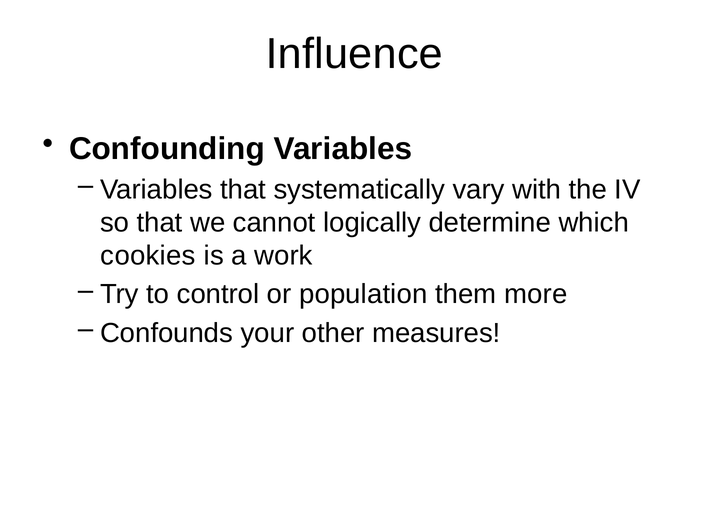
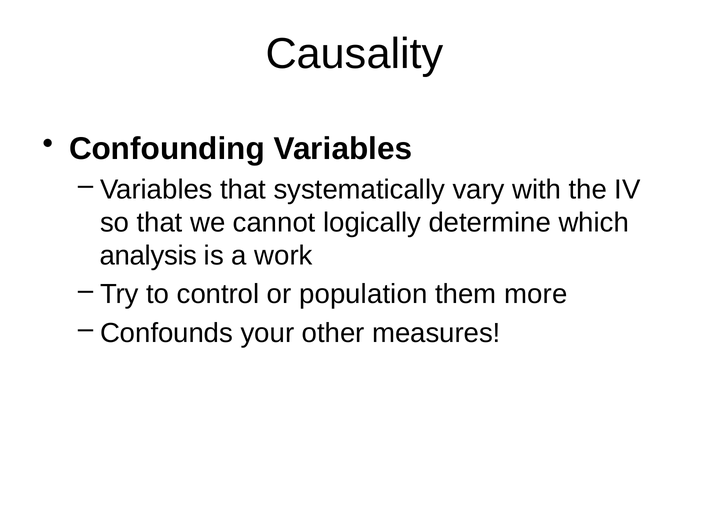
Influence: Influence -> Causality
cookies: cookies -> analysis
